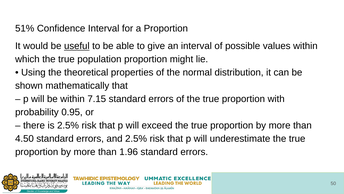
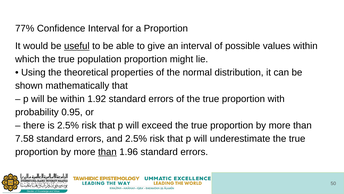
51%: 51% -> 77%
7.15: 7.15 -> 1.92
4.50: 4.50 -> 7.58
than at (107, 151) underline: none -> present
